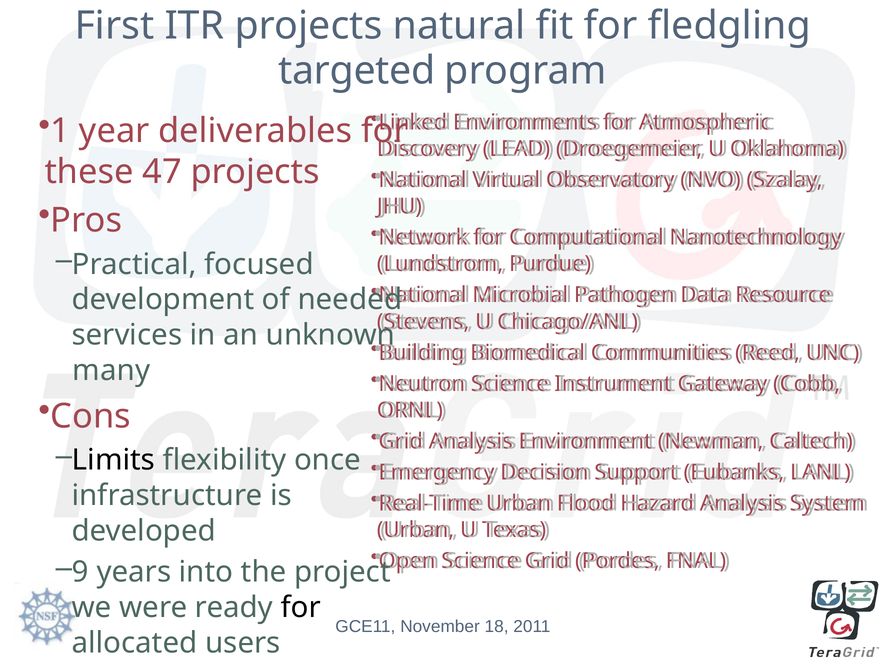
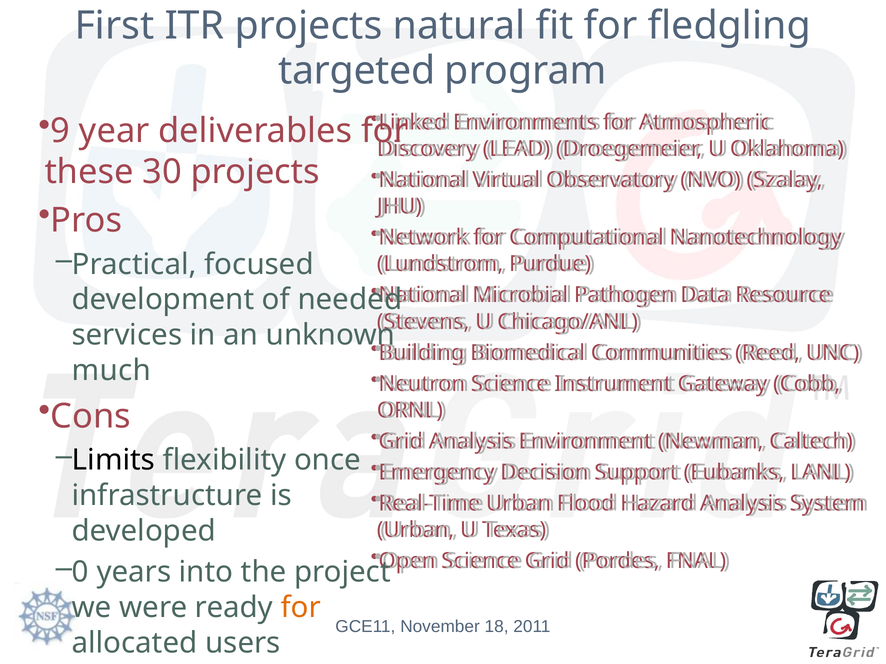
1: 1 -> 9
47: 47 -> 30
many: many -> much
9: 9 -> 0
for at (301, 608) colour: black -> orange
